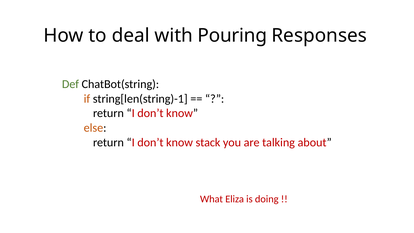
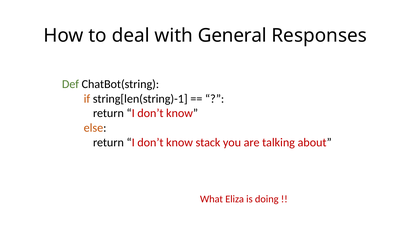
Pouring: Pouring -> General
